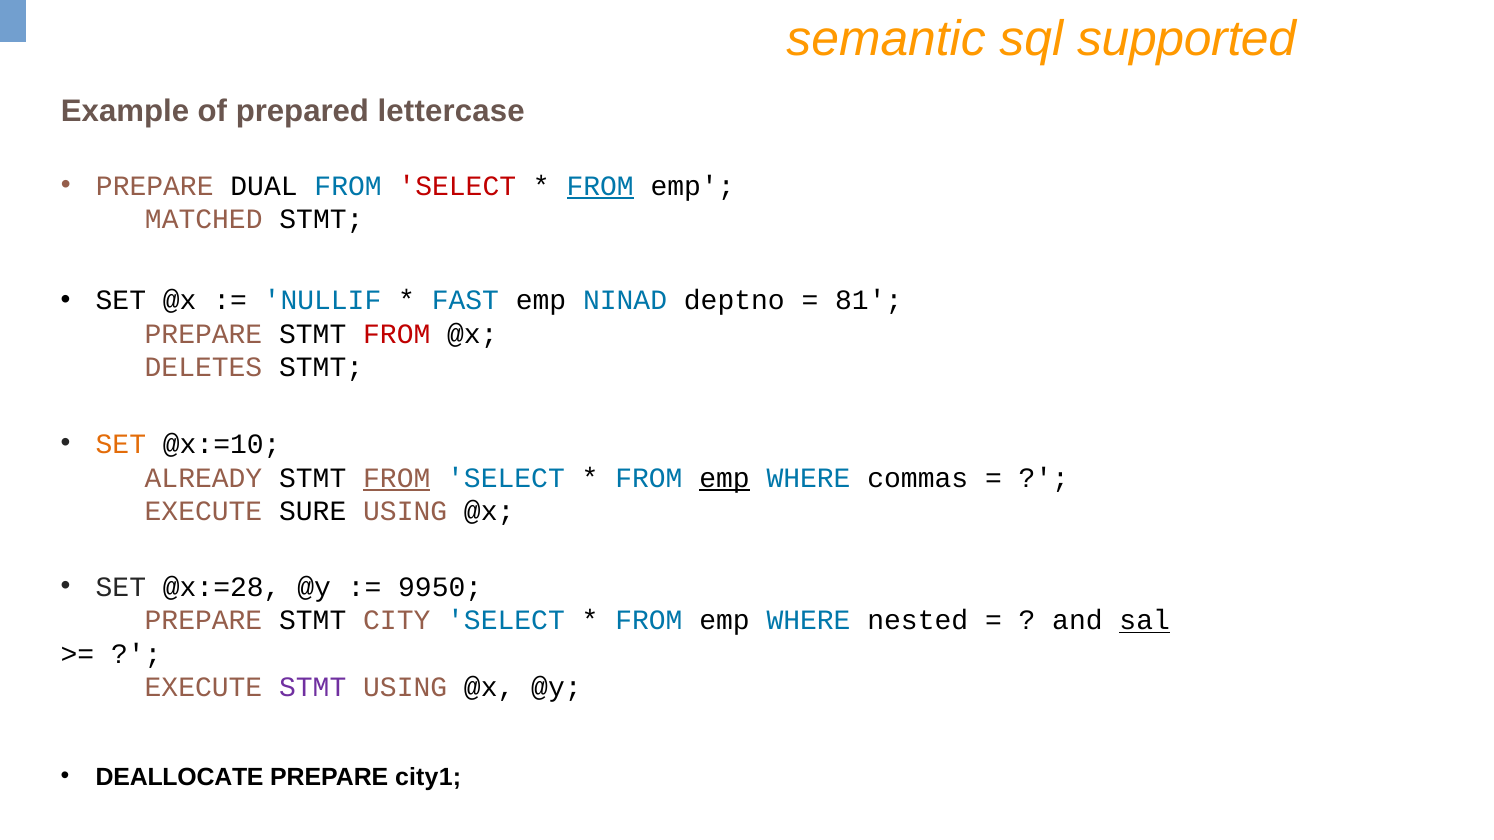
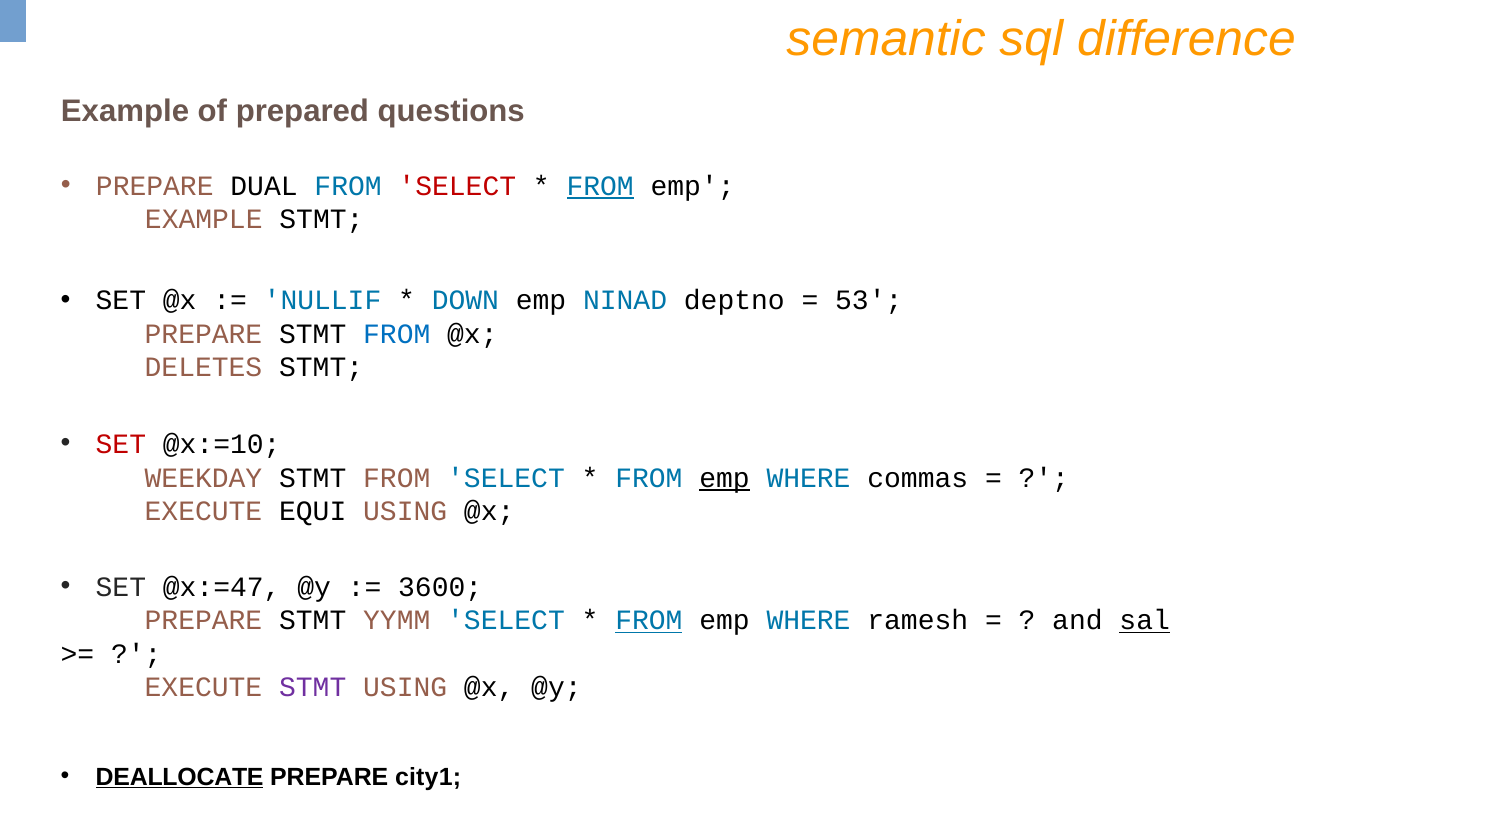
supported: supported -> difference
lettercase: lettercase -> questions
MATCHED at (204, 220): MATCHED -> EXAMPLE
FAST: FAST -> DOWN
81: 81 -> 53
FROM at (397, 334) colour: red -> blue
SET at (121, 444) colour: orange -> red
ALREADY: ALREADY -> WEEKDAY
FROM at (397, 478) underline: present -> none
SURE: SURE -> EQUI
@x:=28: @x:=28 -> @x:=47
9950: 9950 -> 3600
CITY: CITY -> YYMM
FROM at (649, 621) underline: none -> present
nested: nested -> ramesh
DEALLOCATE underline: none -> present
